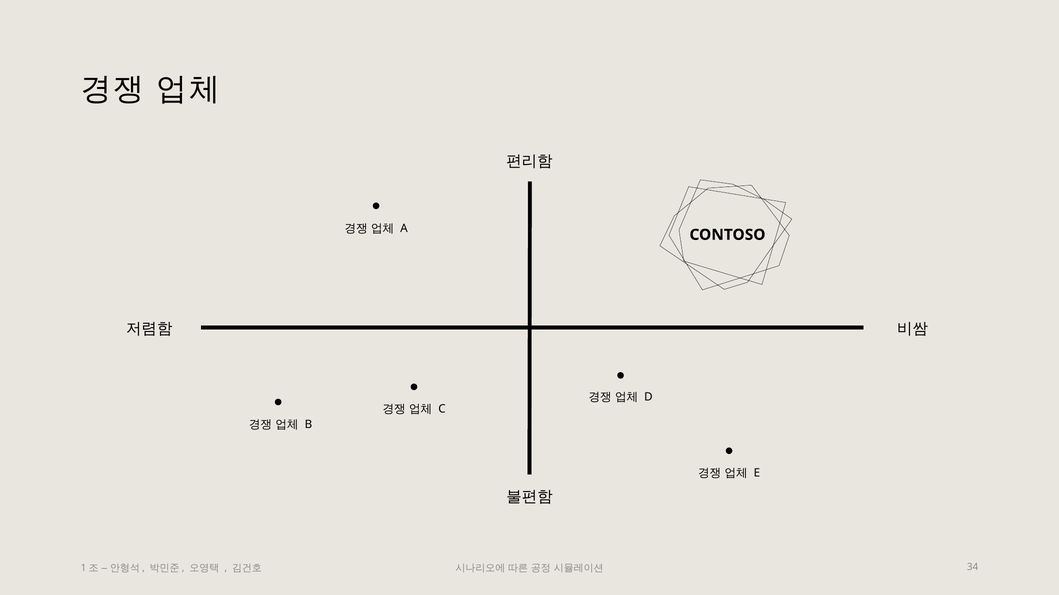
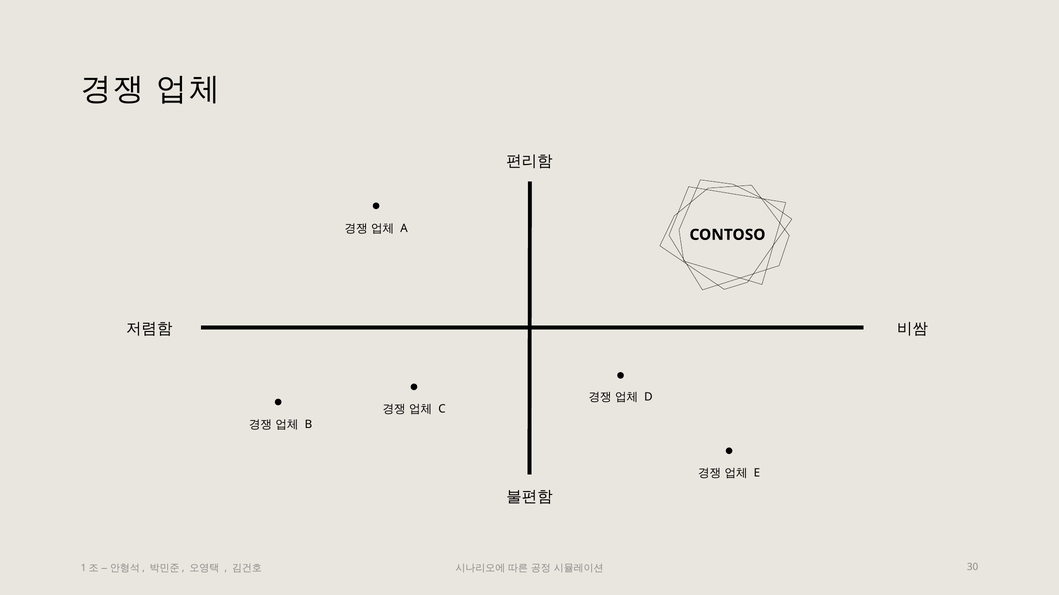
34: 34 -> 30
